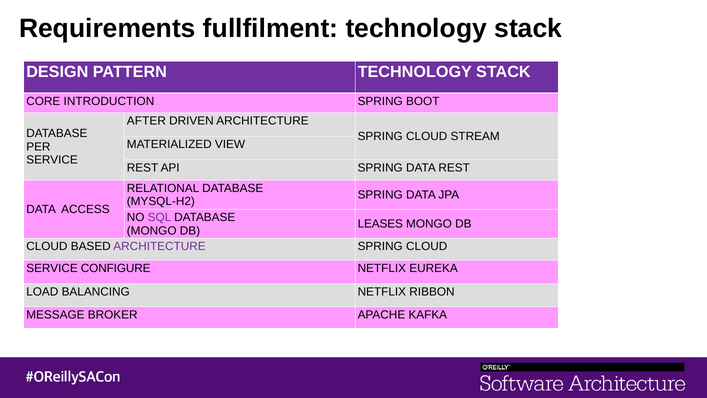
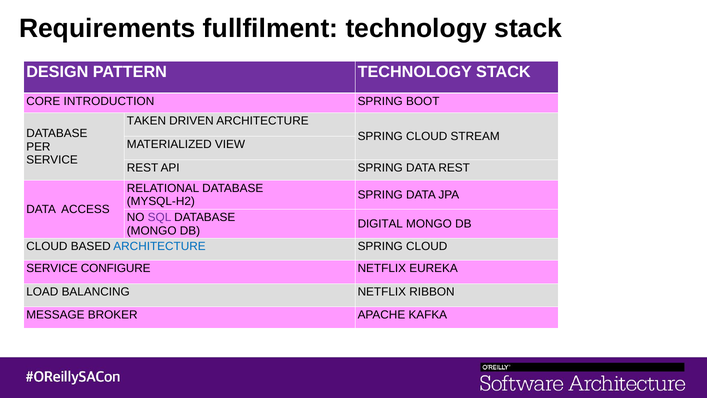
AFTER: AFTER -> TAKEN
LEASES: LEASES -> DIGITAL
ARCHITECTURE at (160, 246) colour: purple -> blue
